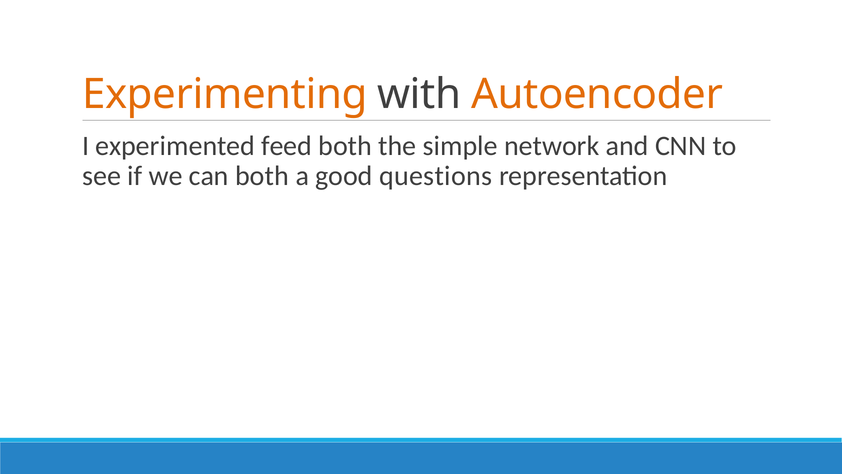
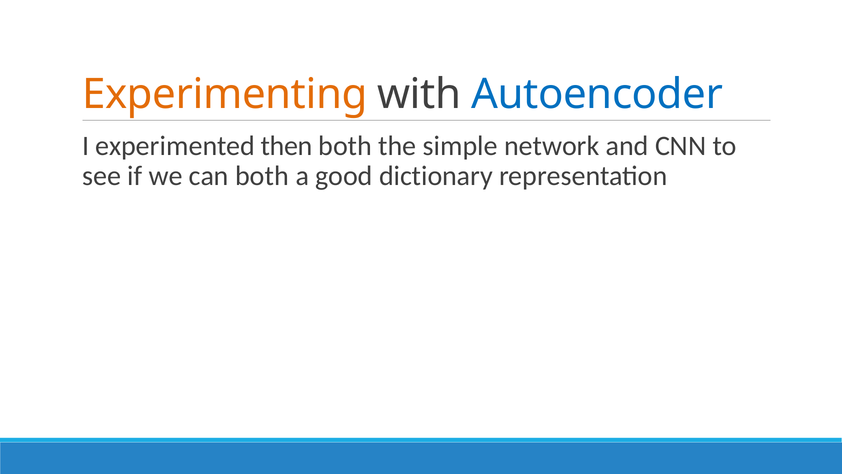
Autoencoder colour: orange -> blue
feed: feed -> then
questions: questions -> dictionary
